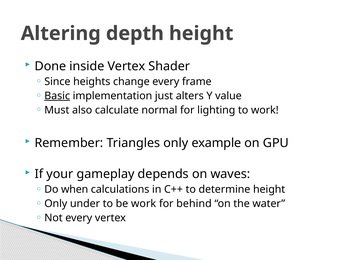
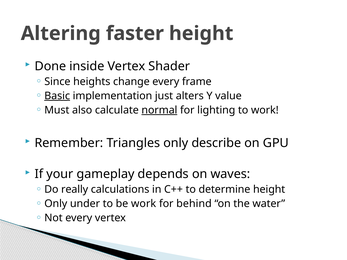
depth: depth -> faster
normal underline: none -> present
example: example -> describe
when: when -> really
